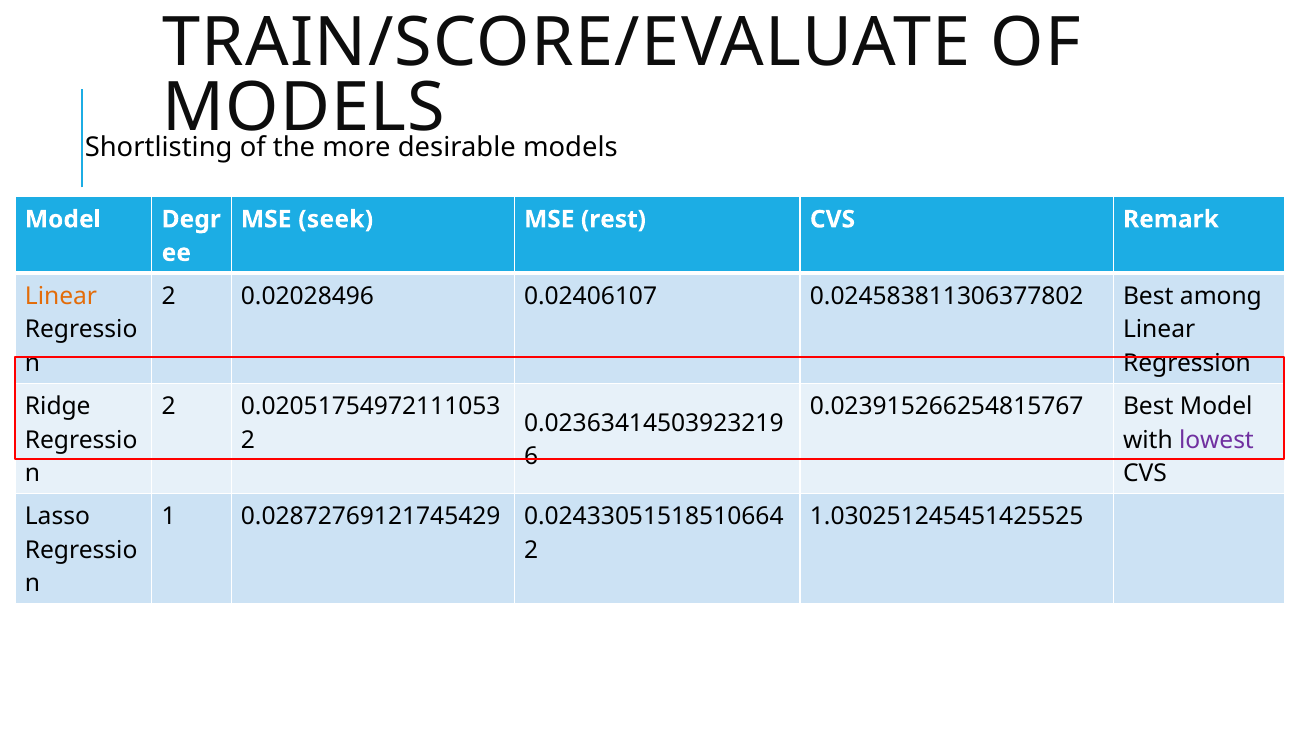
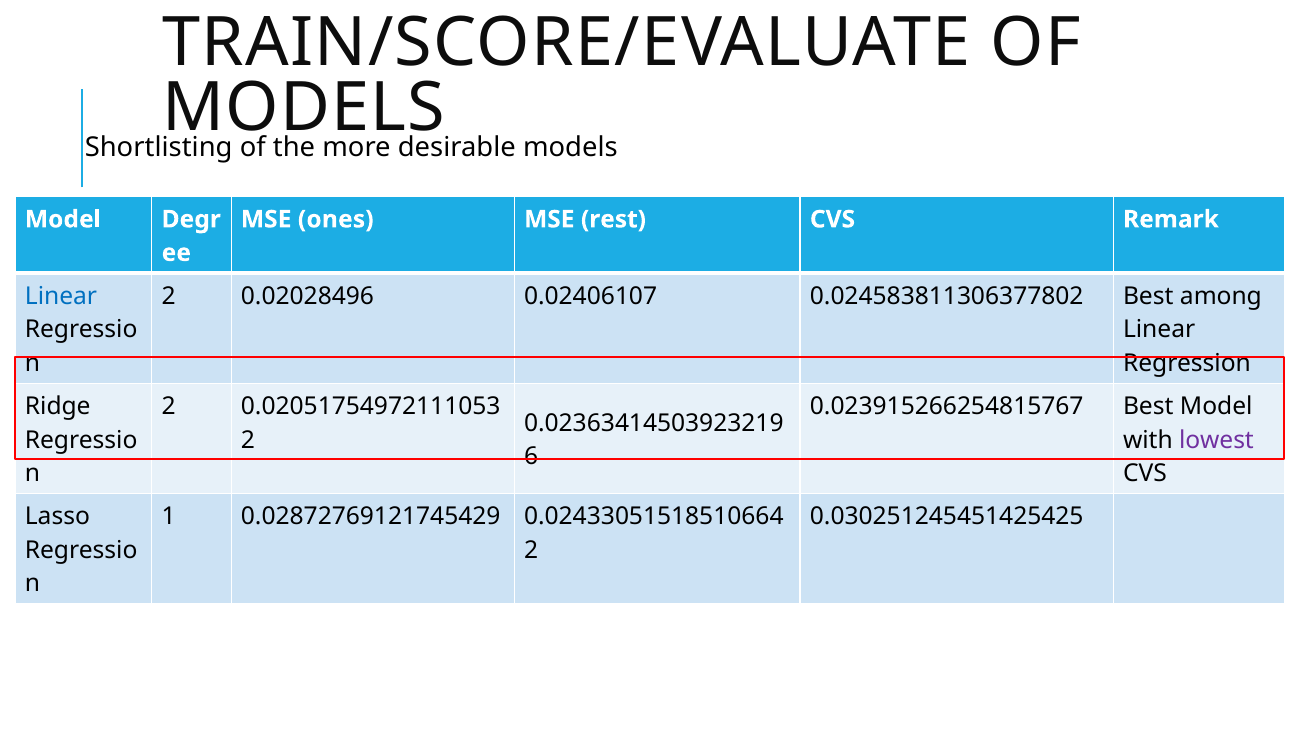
seek: seek -> ones
Linear at (61, 296) colour: orange -> blue
1.030251245451425525: 1.030251245451425525 -> 0.030251245451425425
